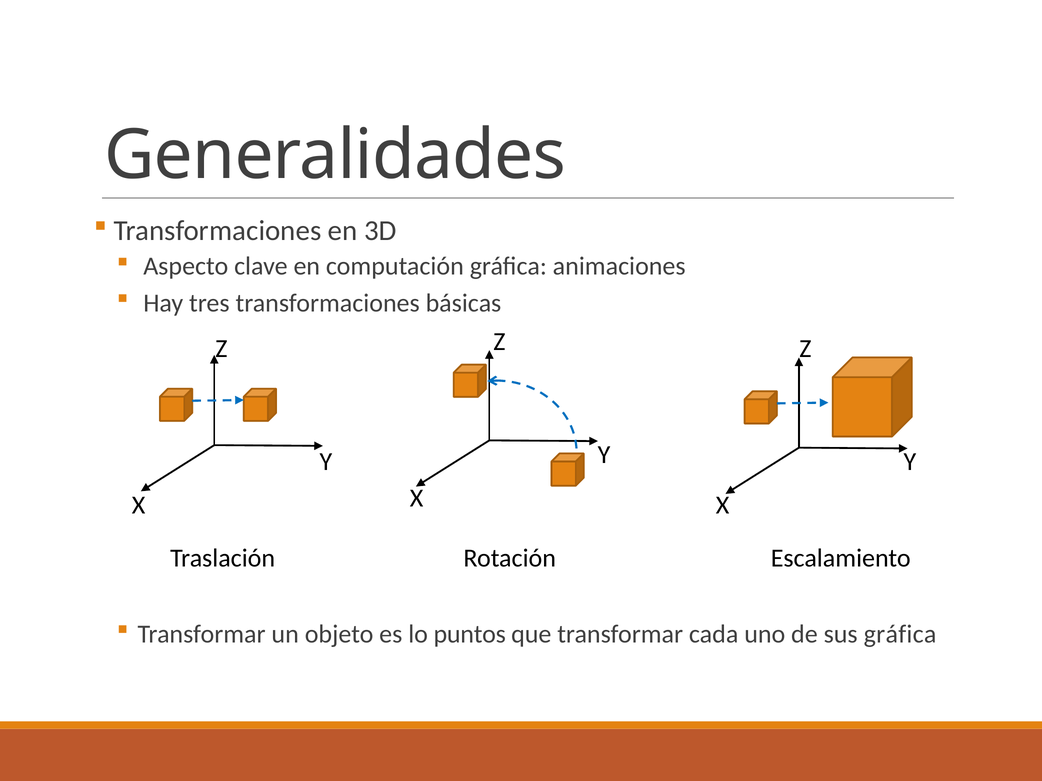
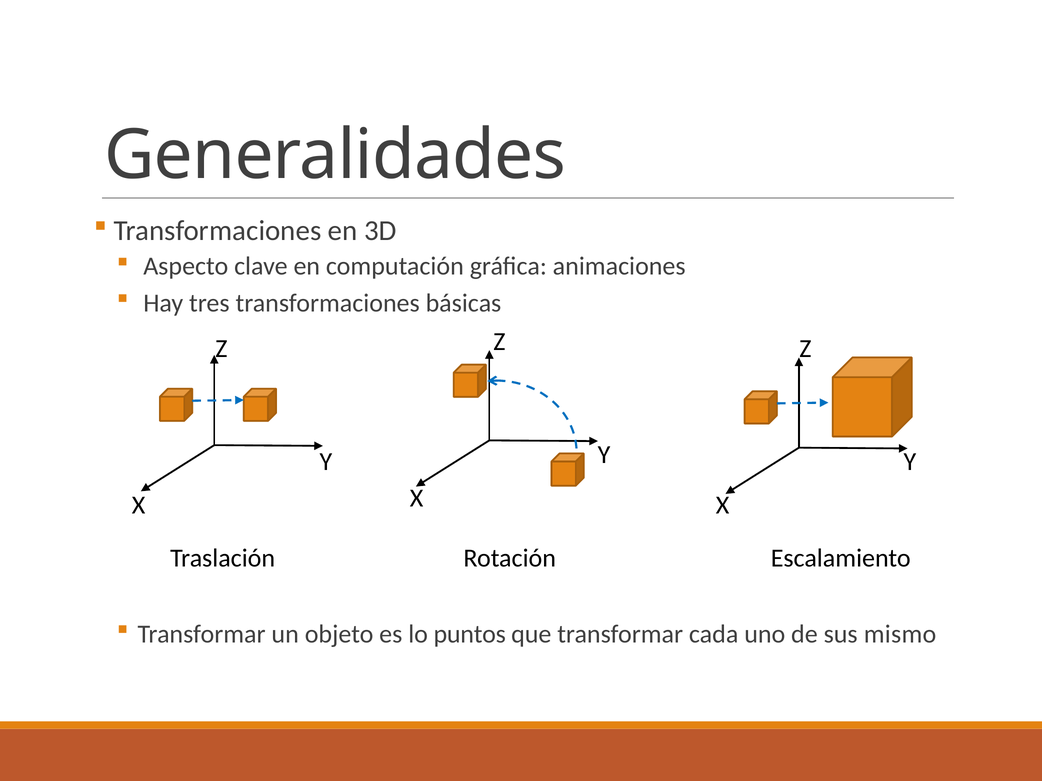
sus gráfica: gráfica -> mismo
